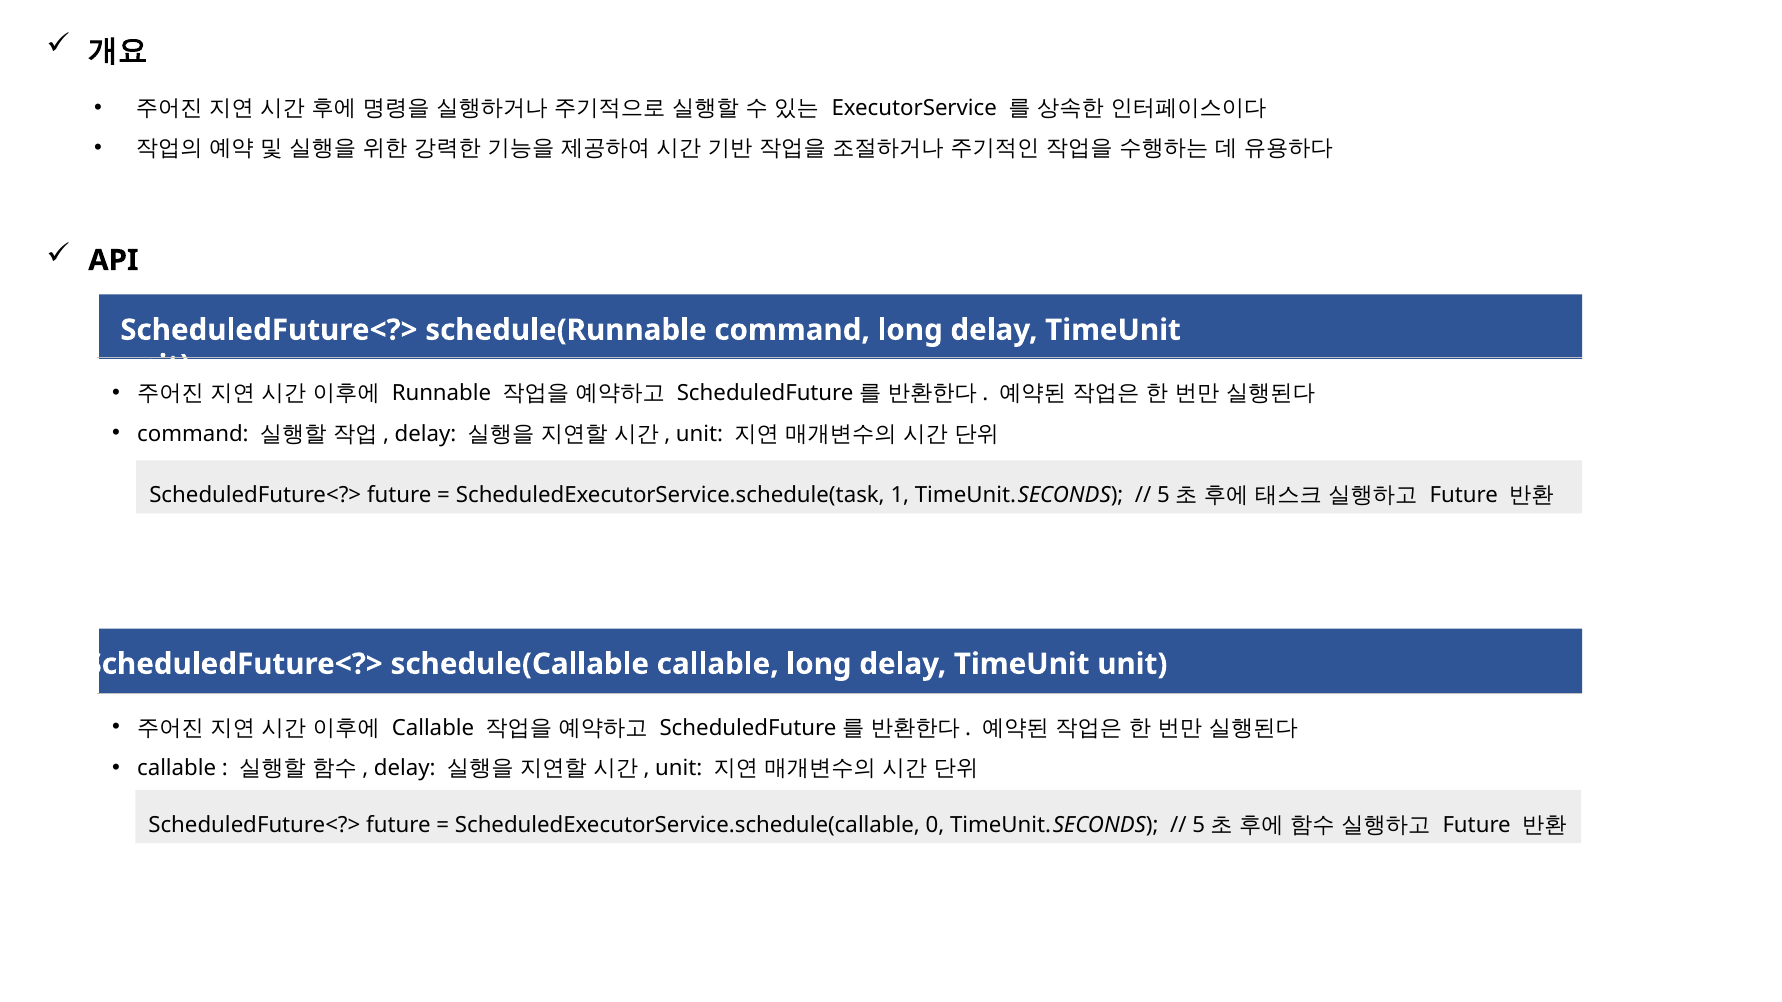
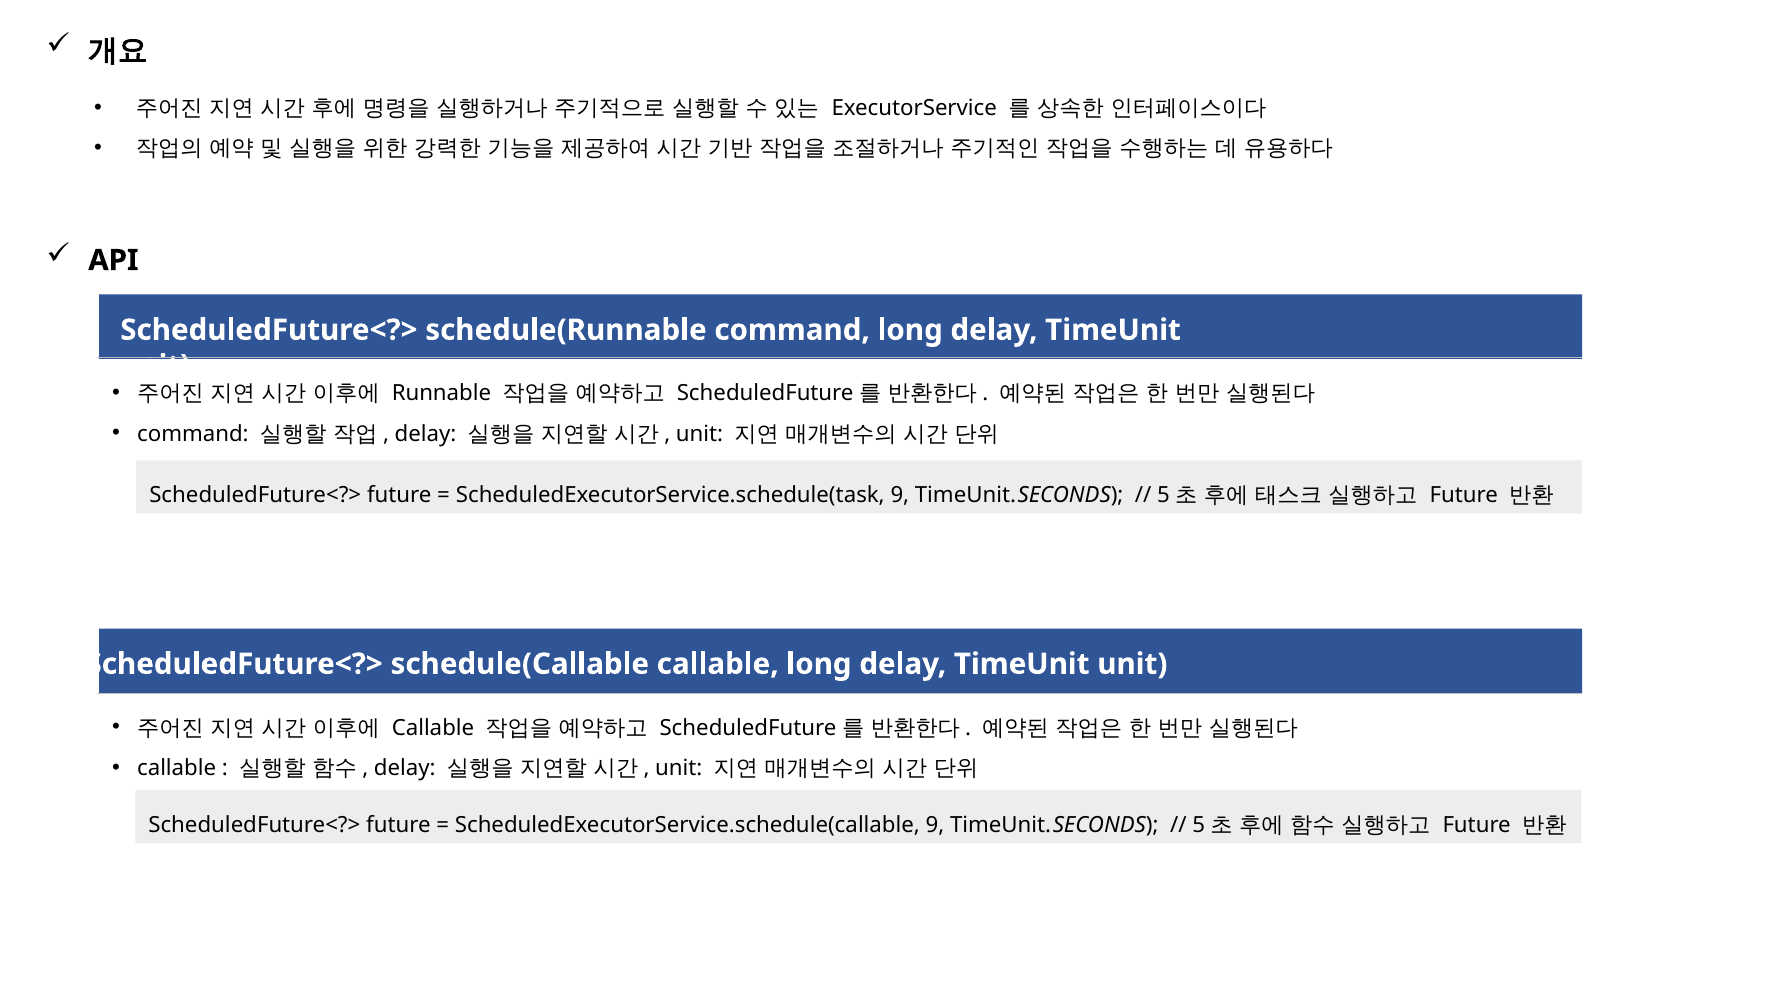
ScheduledExecutorService.schedule(task 1: 1 -> 9
ScheduledExecutorService.schedule(callable 0: 0 -> 9
